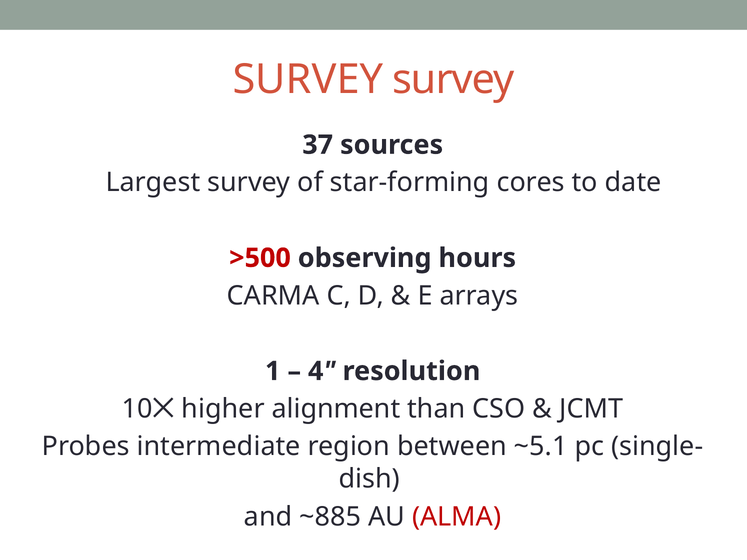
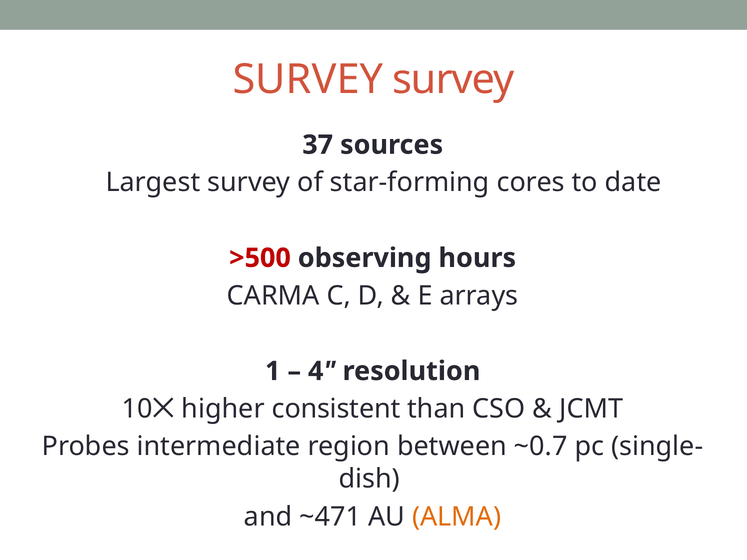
alignment: alignment -> consistent
~5.1: ~5.1 -> ~0.7
~885: ~885 -> ~471
ALMA colour: red -> orange
